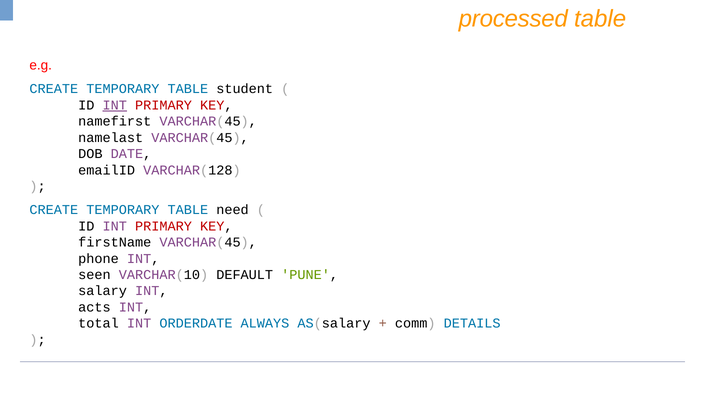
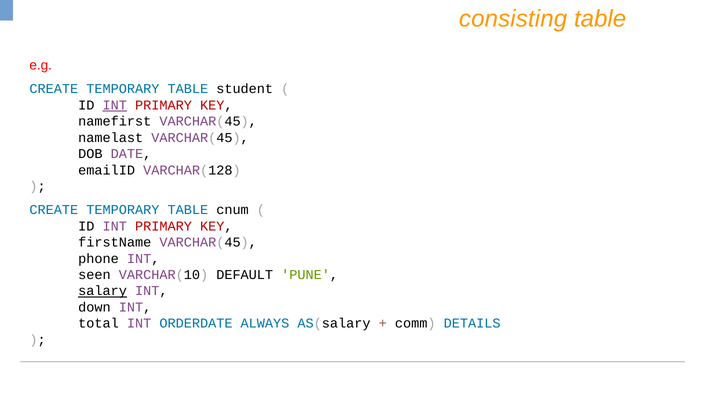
processed: processed -> consisting
need: need -> cnum
salary underline: none -> present
acts: acts -> down
